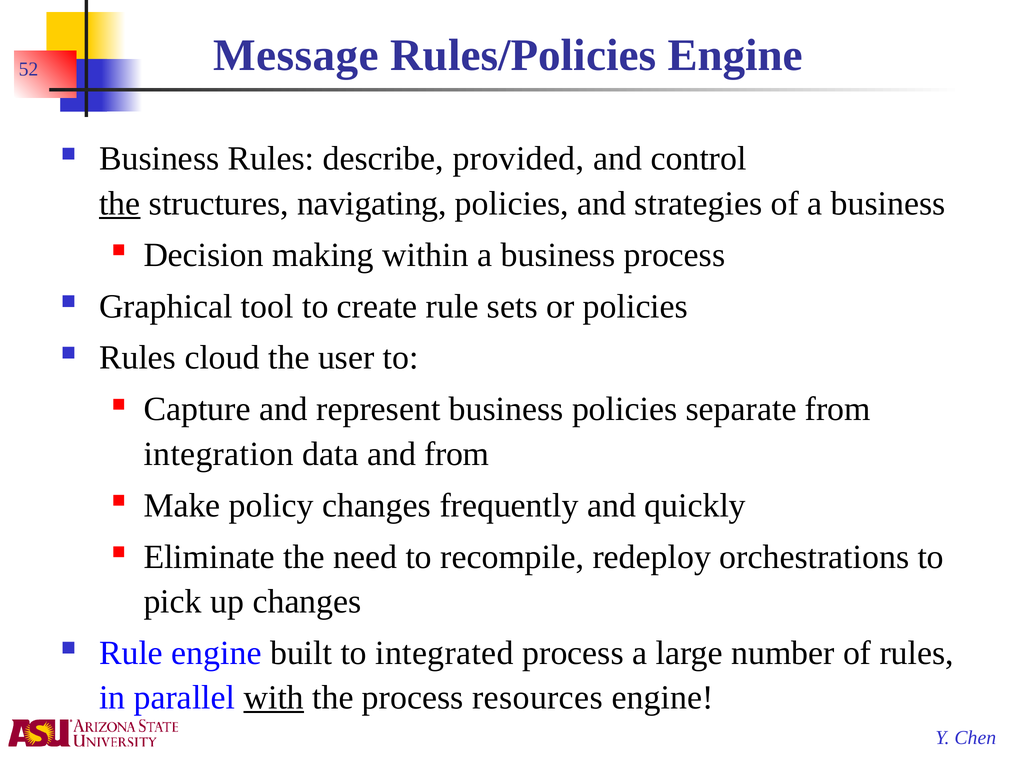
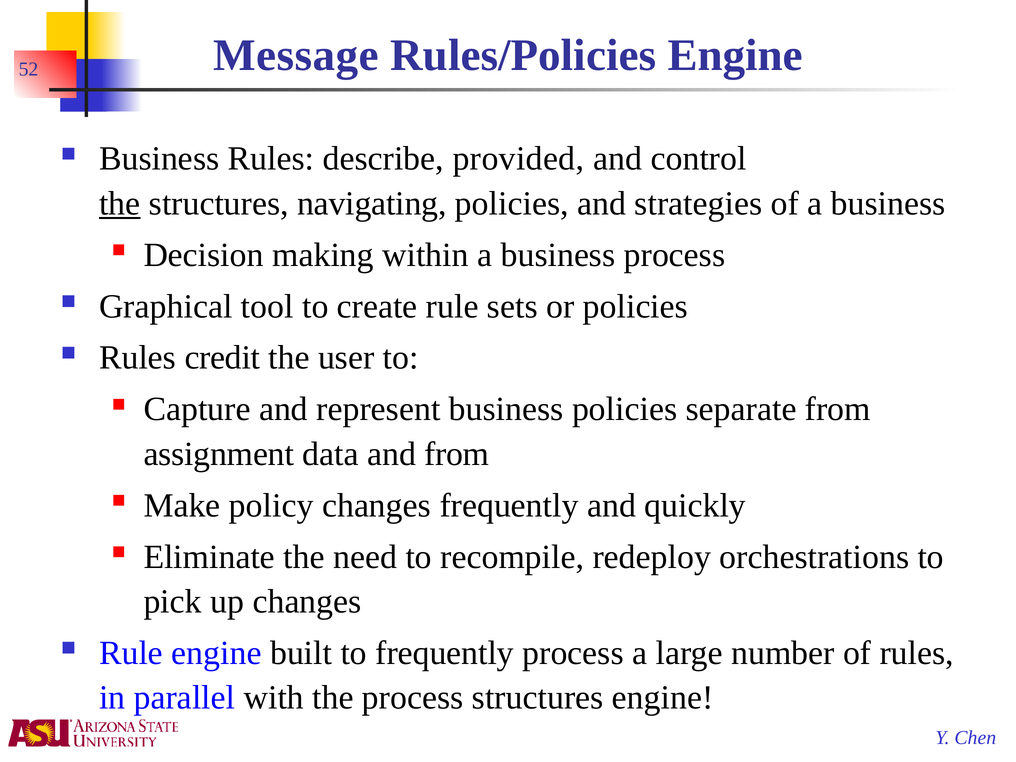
cloud: cloud -> credit
integration: integration -> assignment
to integrated: integrated -> frequently
with underline: present -> none
process resources: resources -> structures
